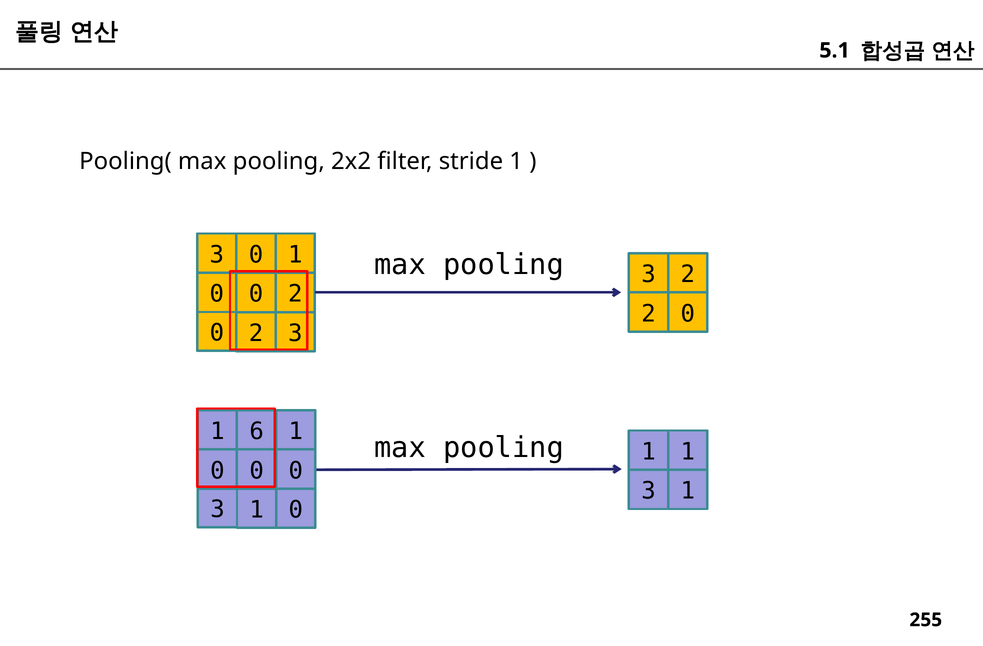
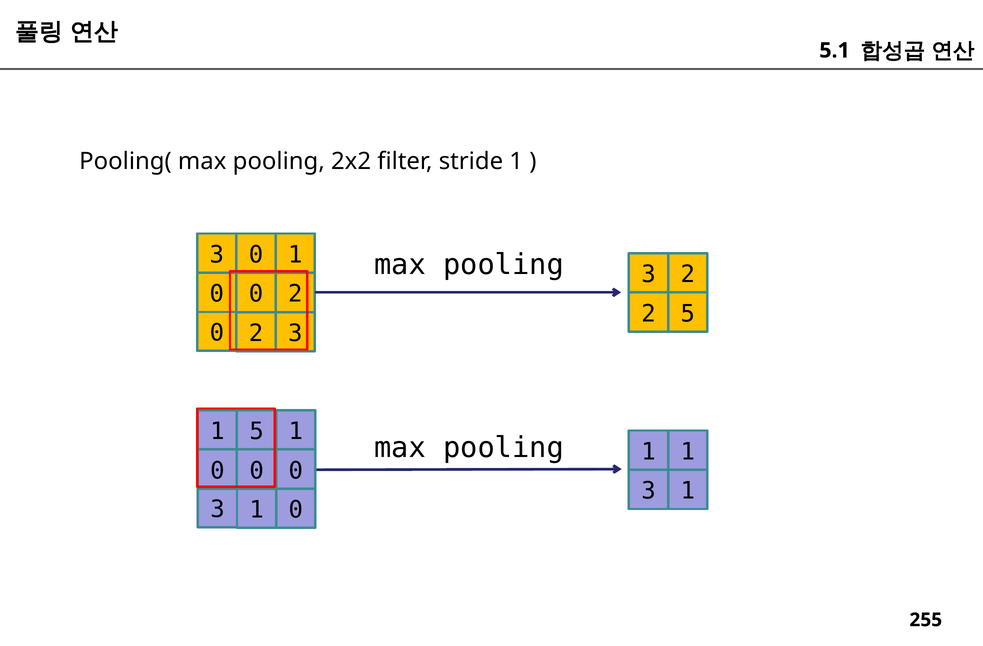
2 0: 0 -> 5
1 6: 6 -> 5
